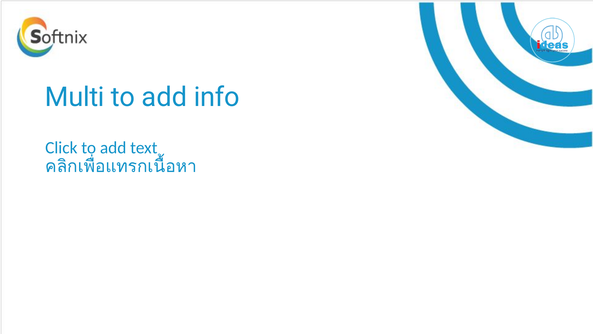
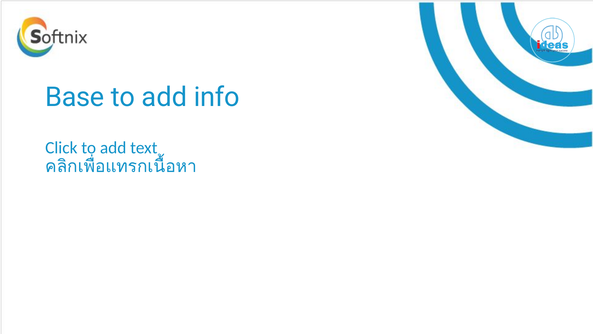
Multi: Multi -> Base
